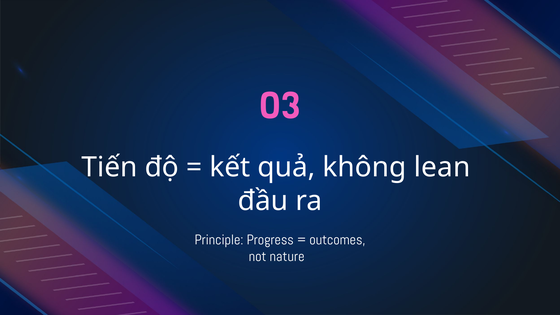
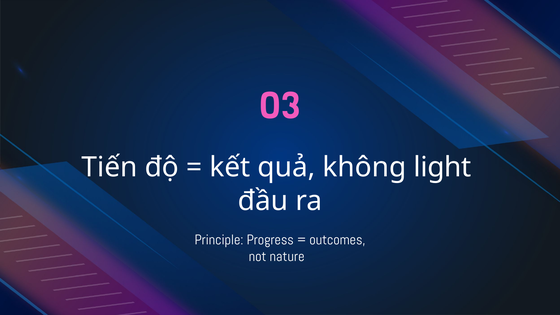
lean: lean -> light
